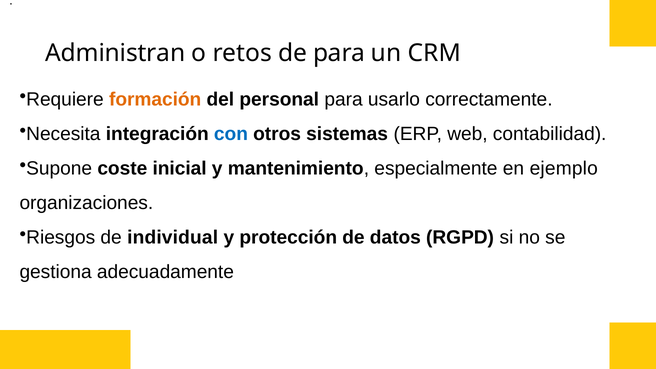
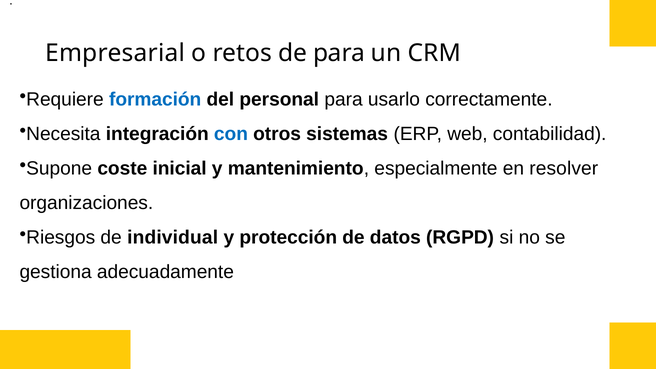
Administran: Administran -> Empresarial
formación colour: orange -> blue
ejemplo: ejemplo -> resolver
